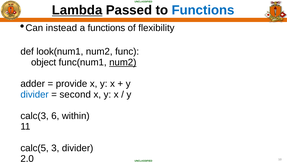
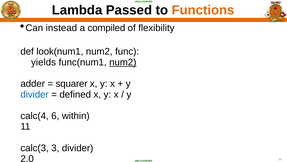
Lambda underline: present -> none
Functions at (203, 10) colour: blue -> orange
a functions: functions -> compiled
object: object -> yields
provide: provide -> squarer
second: second -> defined
calc(3: calc(3 -> calc(4
calc(5: calc(5 -> calc(3
